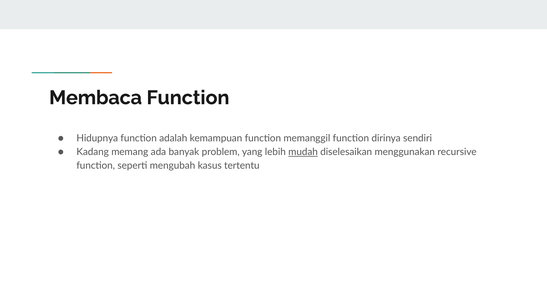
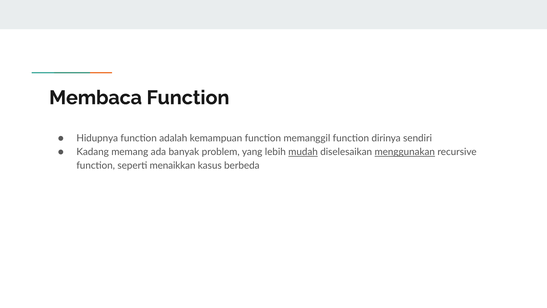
menggunakan underline: none -> present
mengubah: mengubah -> menaikkan
tertentu: tertentu -> berbeda
